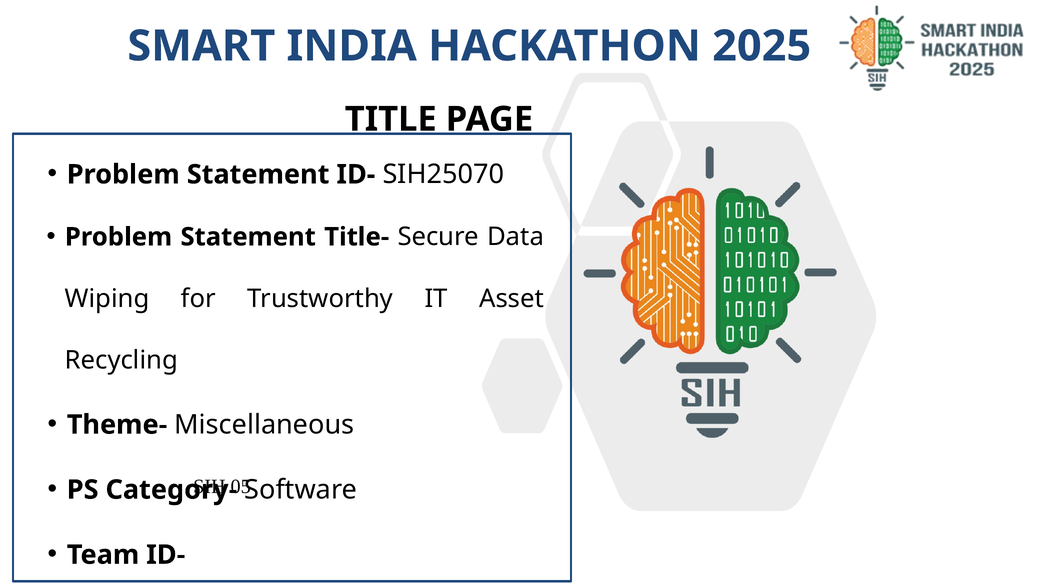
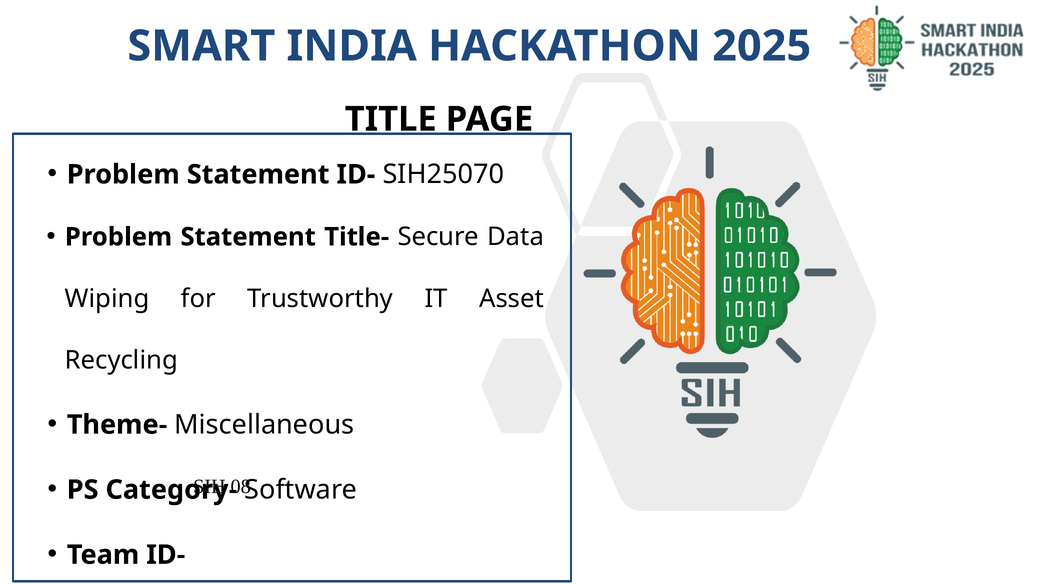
05: 05 -> 08
